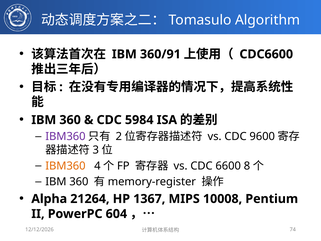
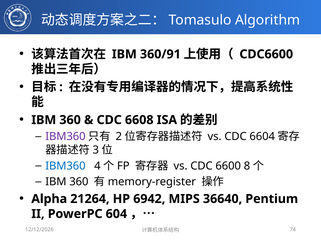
5984: 5984 -> 6608
9600: 9600 -> 6604
IBM360 at (65, 166) colour: orange -> blue
1367: 1367 -> 6942
10008: 10008 -> 36640
